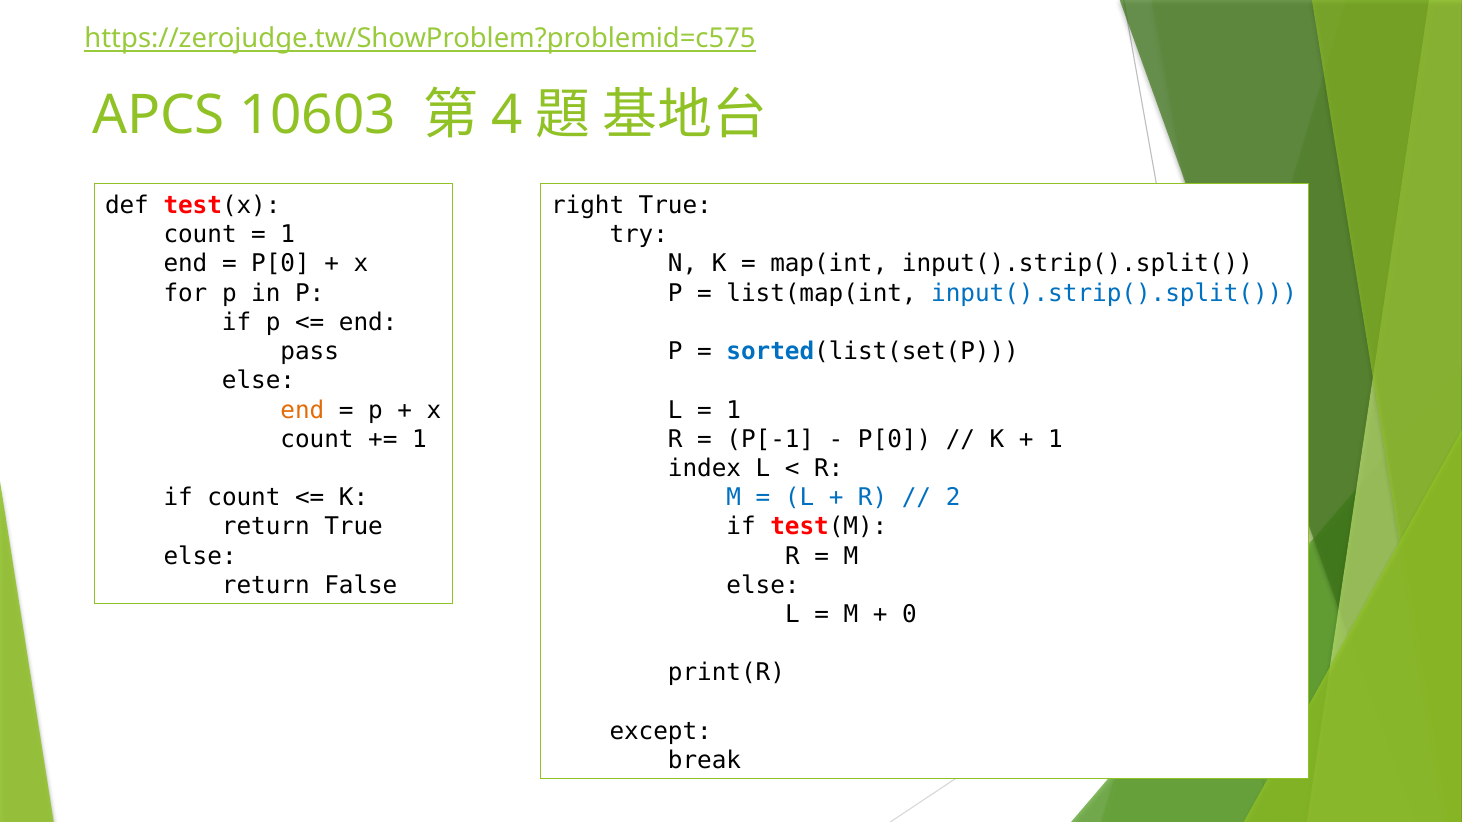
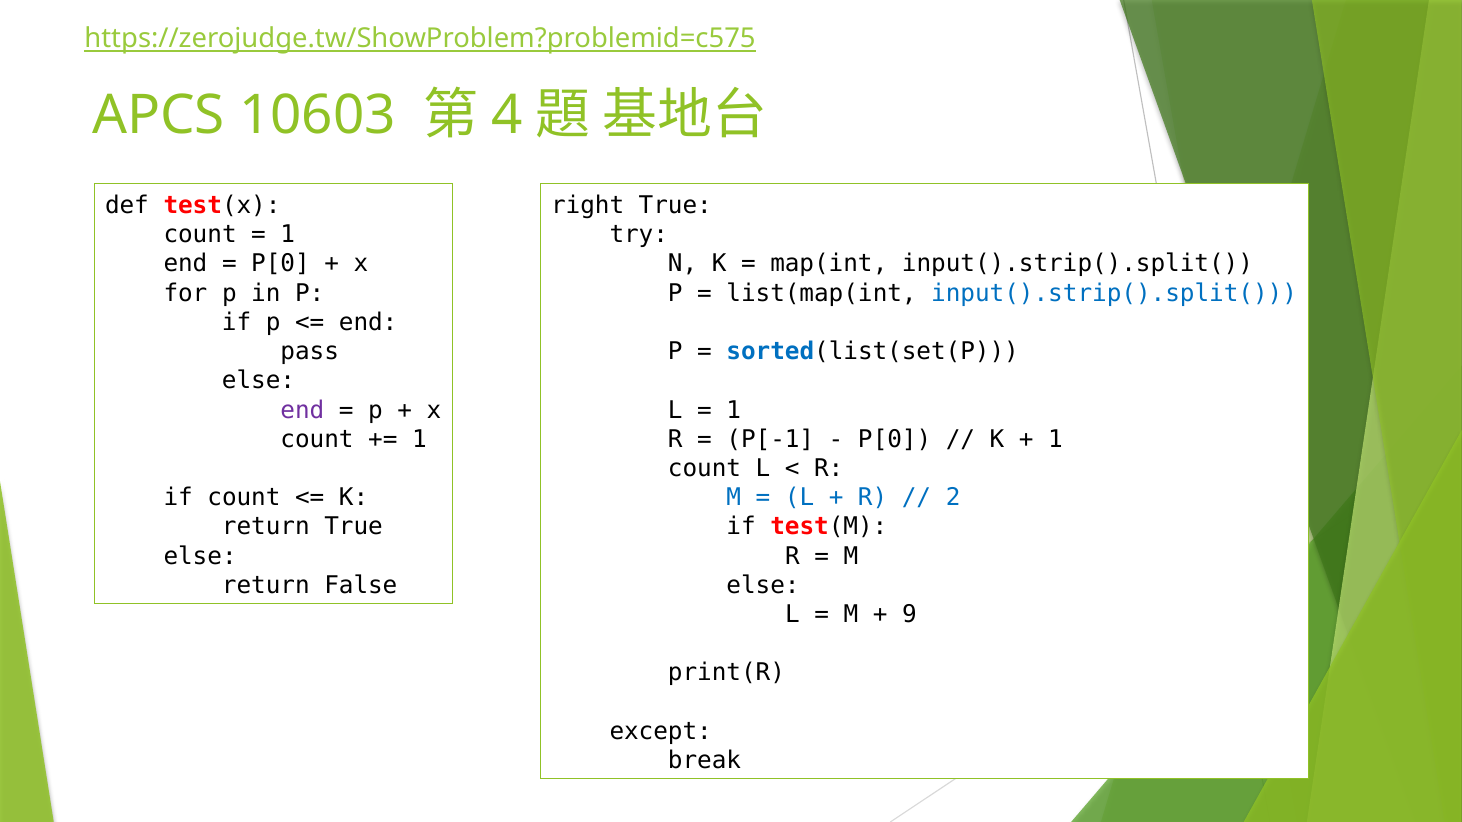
end at (302, 410) colour: orange -> purple
index at (705, 469): index -> count
0: 0 -> 9
